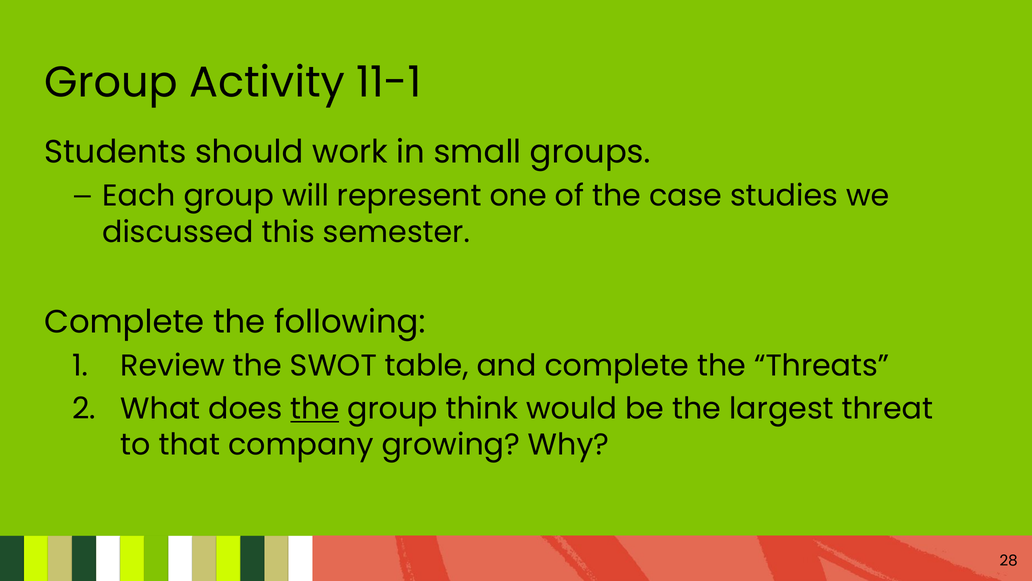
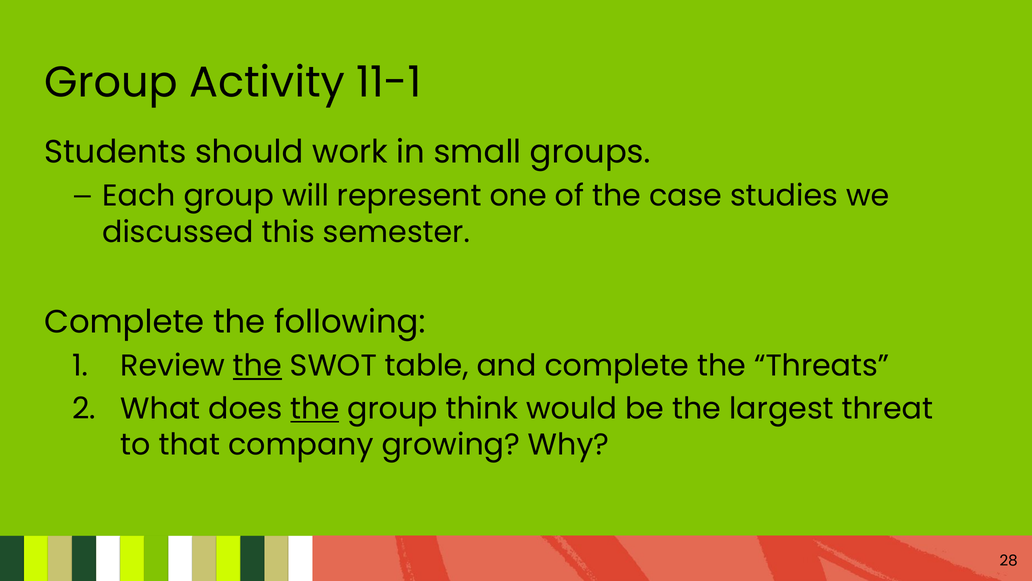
the at (257, 366) underline: none -> present
